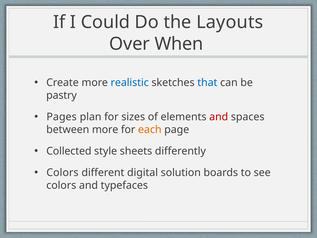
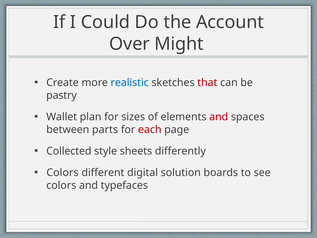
Layouts: Layouts -> Account
When: When -> Might
that colour: blue -> red
Pages: Pages -> Wallet
between more: more -> parts
each colour: orange -> red
